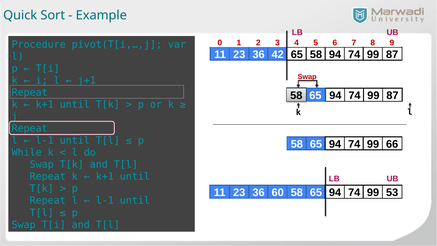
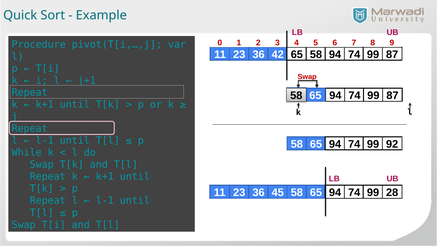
66: 66 -> 92
60: 60 -> 45
53: 53 -> 28
